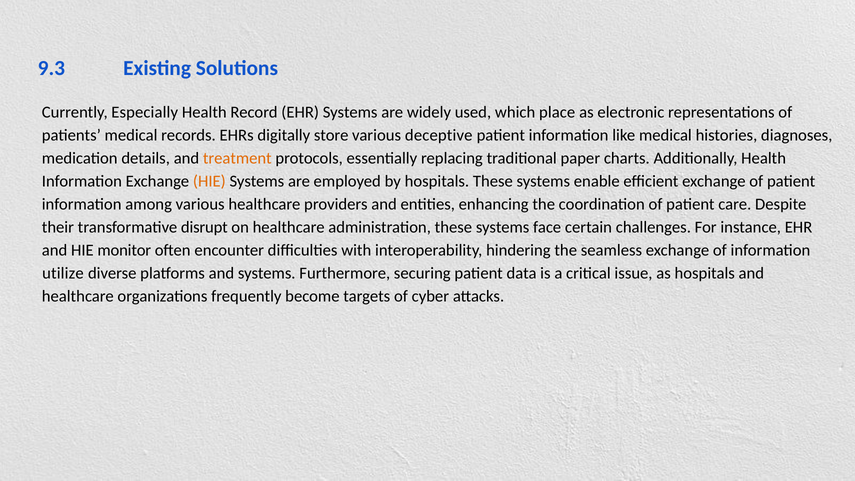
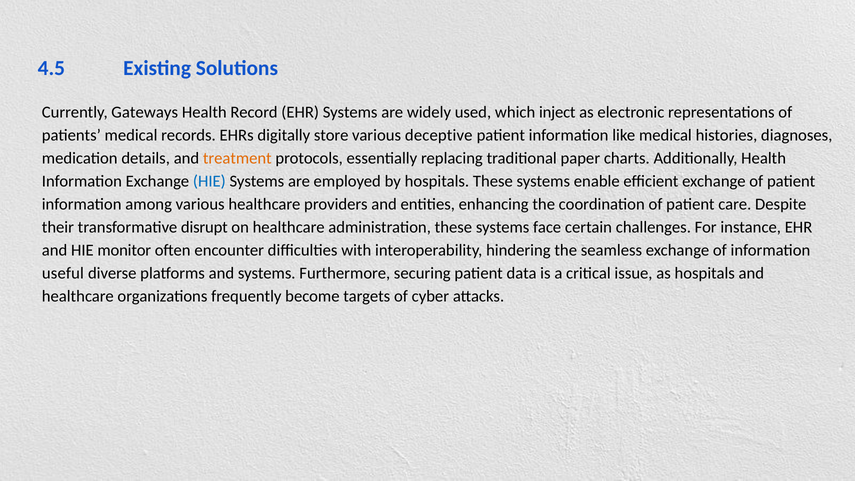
9.3: 9.3 -> 4.5
Especially: Especially -> Gateways
place: place -> inject
HIE at (209, 181) colour: orange -> blue
utilize: utilize -> useful
